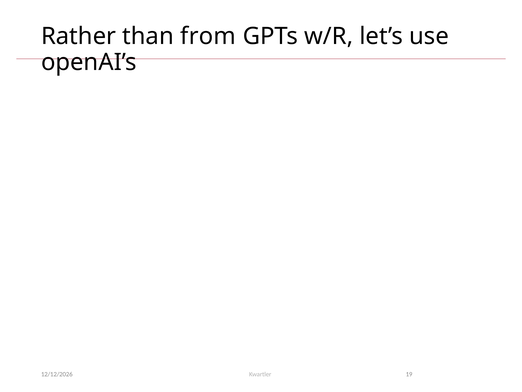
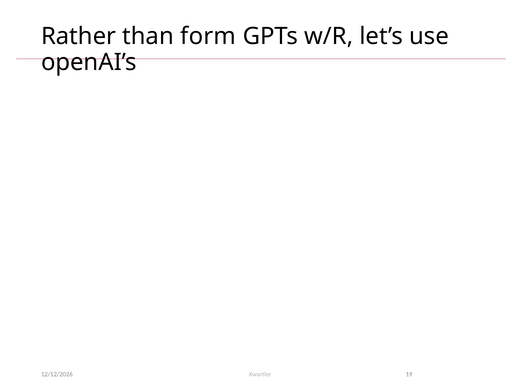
from: from -> form
